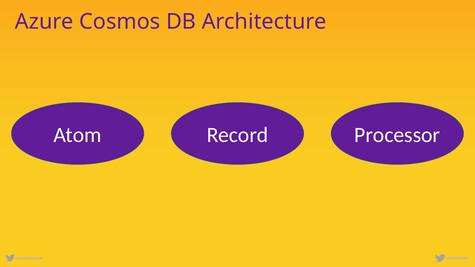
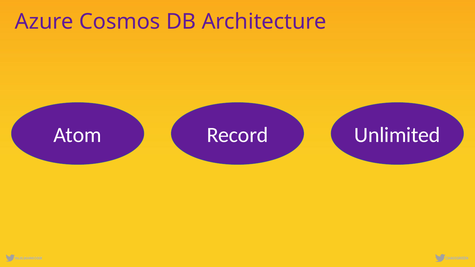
Processor: Processor -> Unlimited
